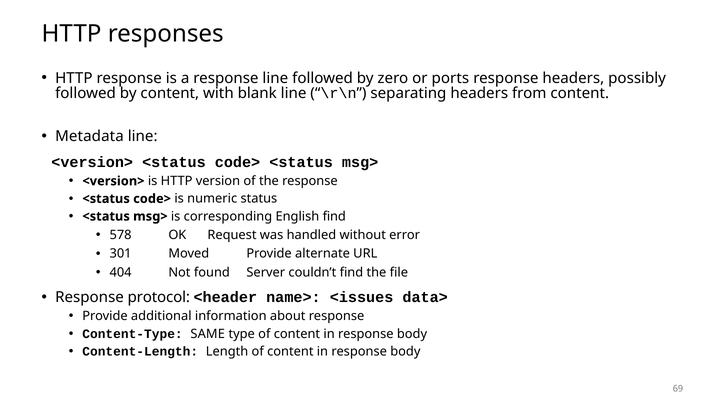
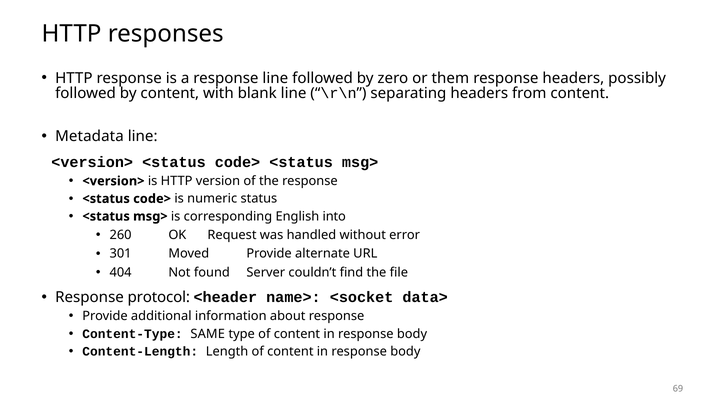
ports: ports -> them
English find: find -> into
578: 578 -> 260
<issues: <issues -> <socket
